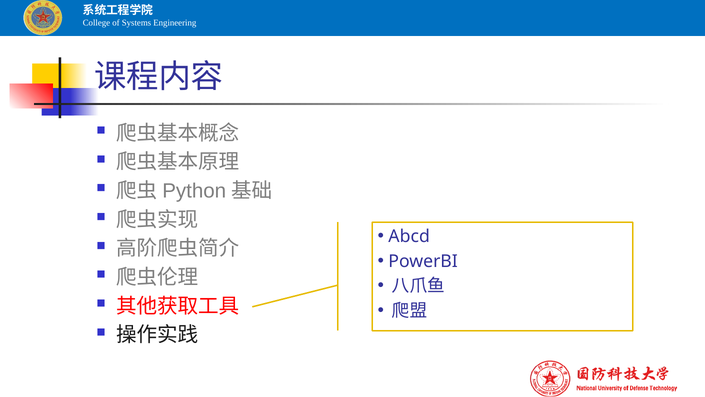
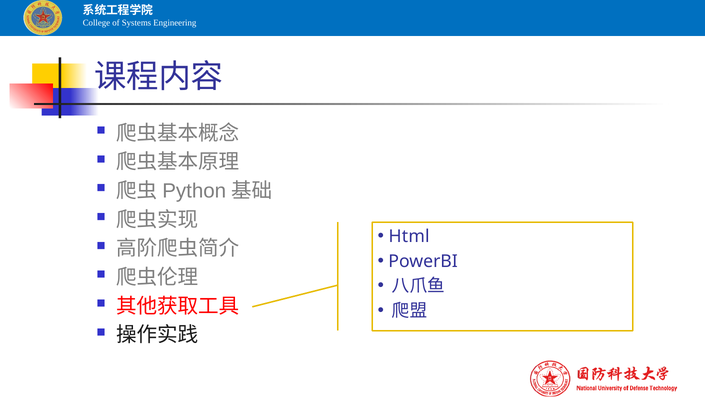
Abcd: Abcd -> Html
